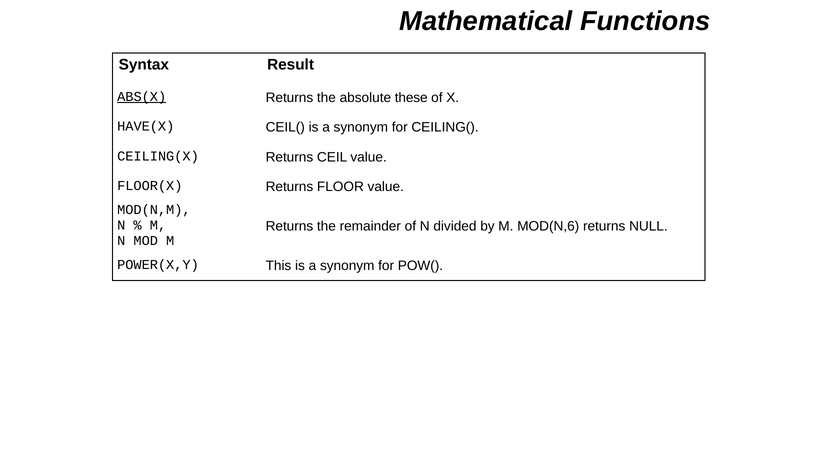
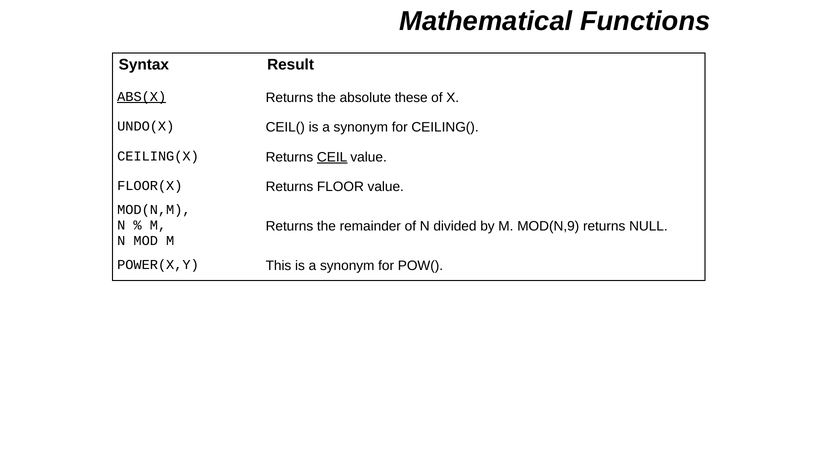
HAVE(X: HAVE(X -> UNDO(X
CEIL underline: none -> present
MOD(N,6: MOD(N,6 -> MOD(N,9
